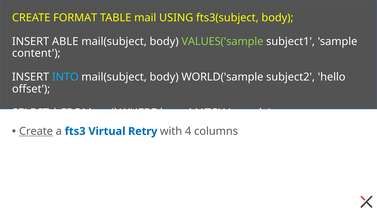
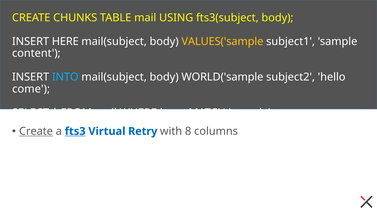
FORMAT: FORMAT -> CHUNKS
ABLE: ABLE -> HERE
VALUES('sample colour: light green -> yellow
offset: offset -> come
fts3 underline: none -> present
4: 4 -> 8
